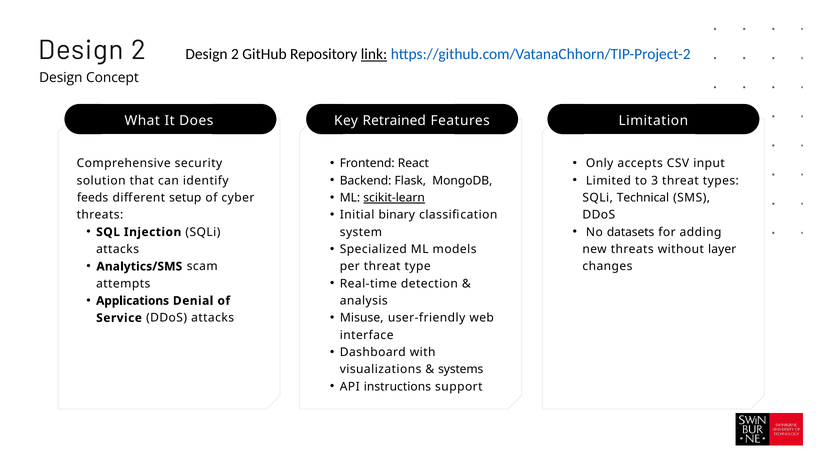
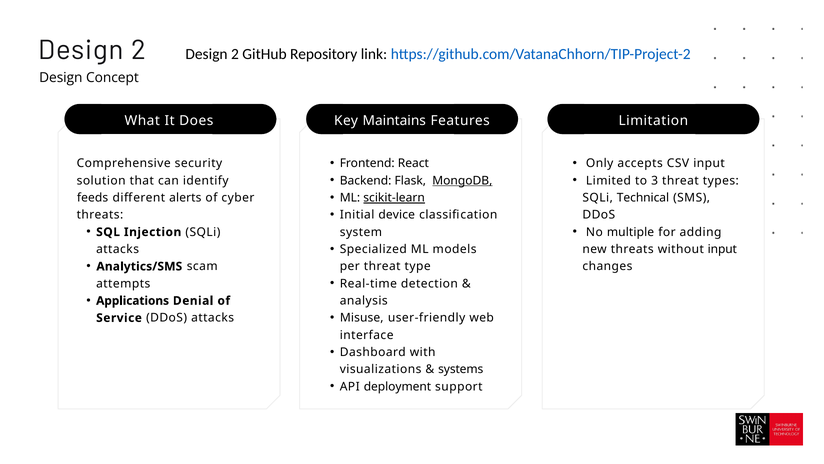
link underline: present -> none
Retrained: Retrained -> Maintains
MongoDB underline: none -> present
setup: setup -> alerts
binary: binary -> device
datasets: datasets -> multiple
without layer: layer -> input
instructions: instructions -> deployment
